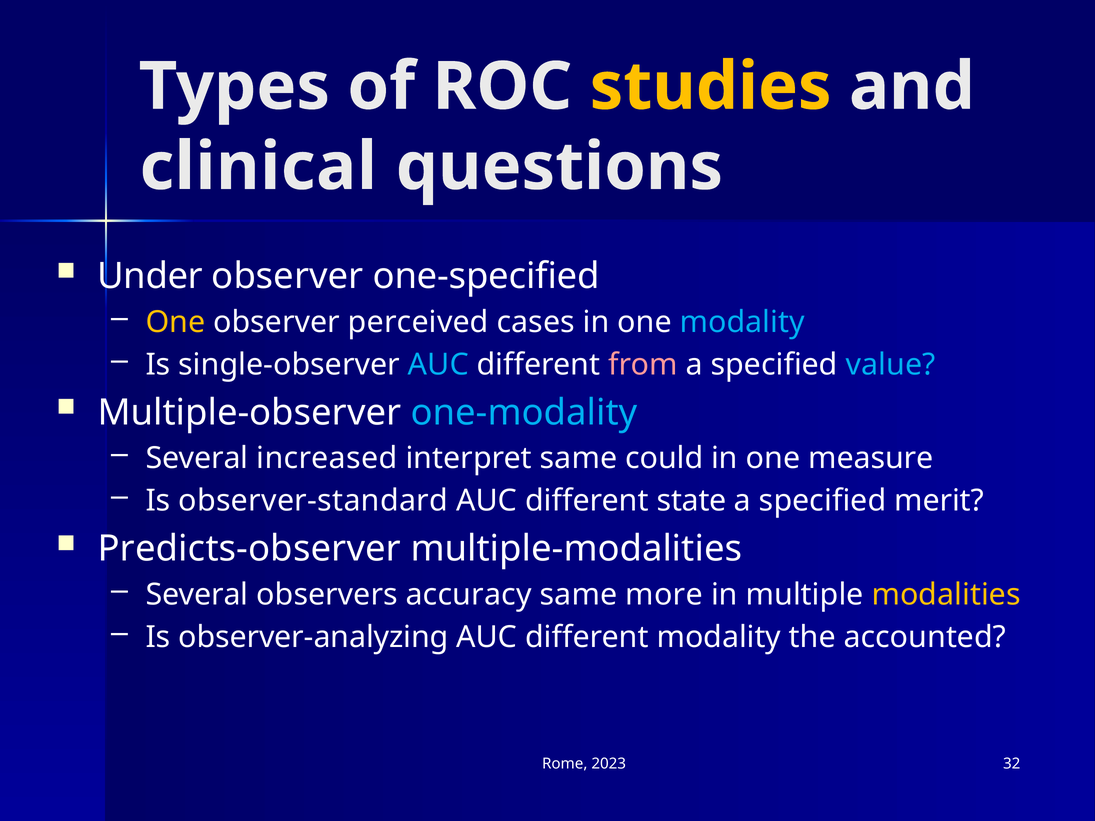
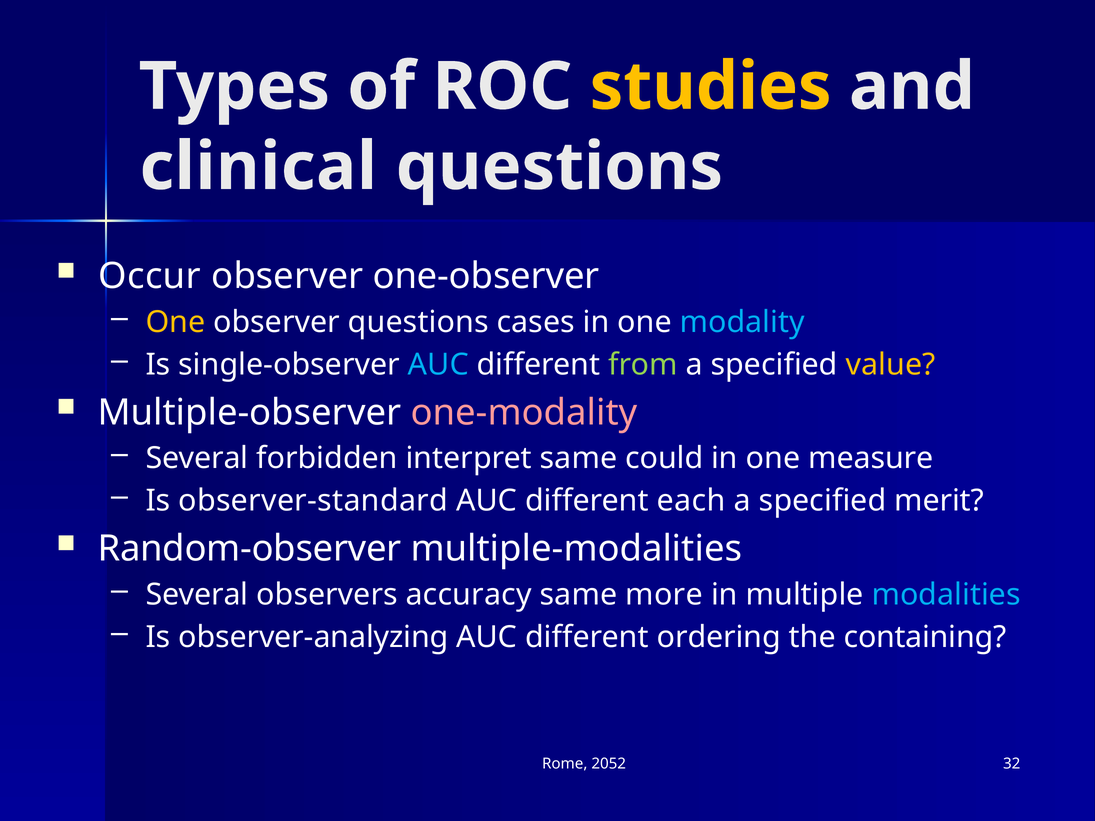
Under: Under -> Occur
one-specified: one-specified -> one-observer
observer perceived: perceived -> questions
from colour: pink -> light green
value colour: light blue -> yellow
one-modality colour: light blue -> pink
increased: increased -> forbidden
state: state -> each
Predicts-observer: Predicts-observer -> Random-observer
modalities colour: yellow -> light blue
different modality: modality -> ordering
accounted: accounted -> containing
2023: 2023 -> 2052
